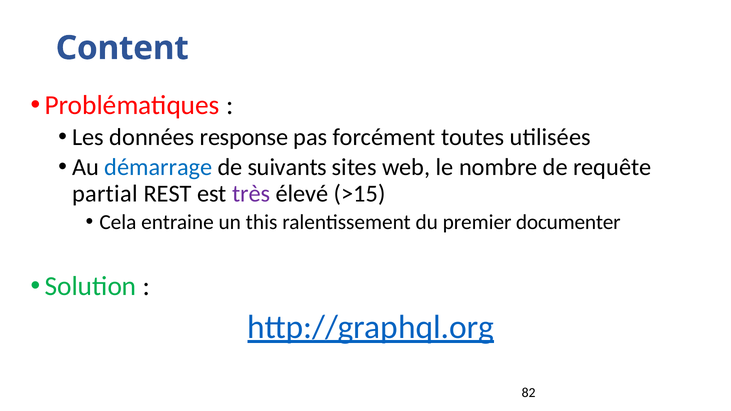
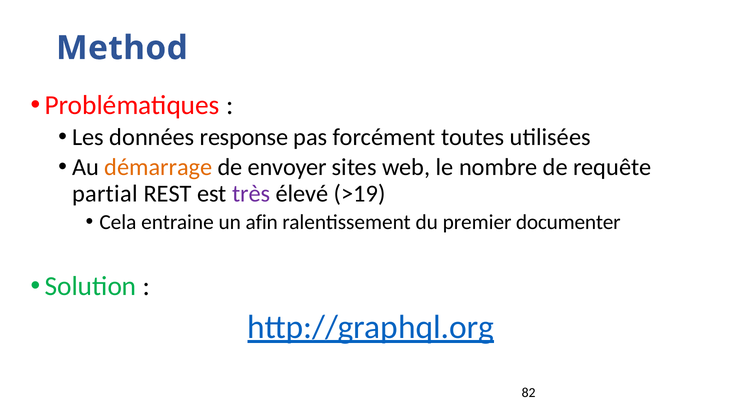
Content: Content -> Method
démarrage colour: blue -> orange
suivants: suivants -> envoyer
>15: >15 -> >19
this: this -> afin
